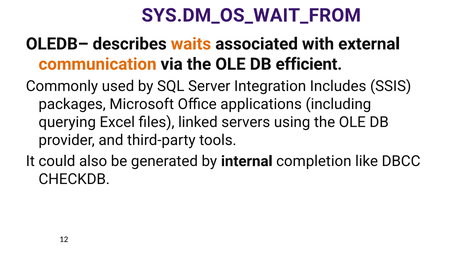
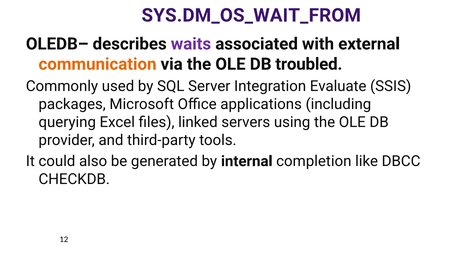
waits colour: orange -> purple
efficient: efficient -> troubled
Includes: Includes -> Evaluate
